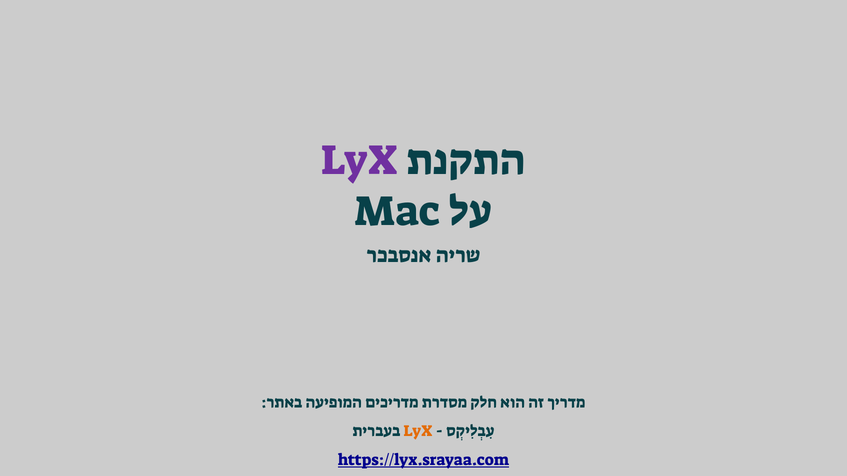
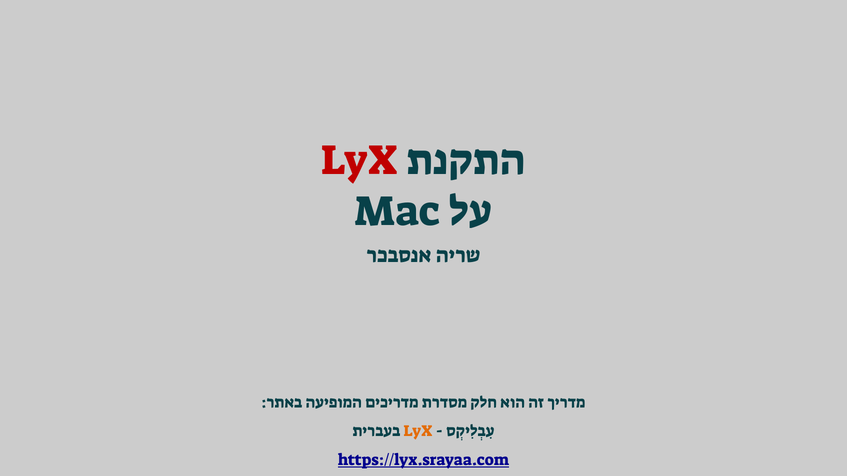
LyX at (360, 161) colour: purple -> red
